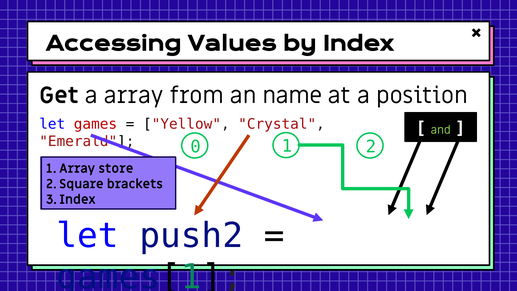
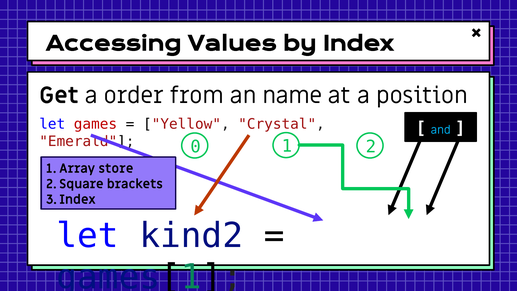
array: array -> order
and colour: light green -> light blue
push2: push2 -> kind2
